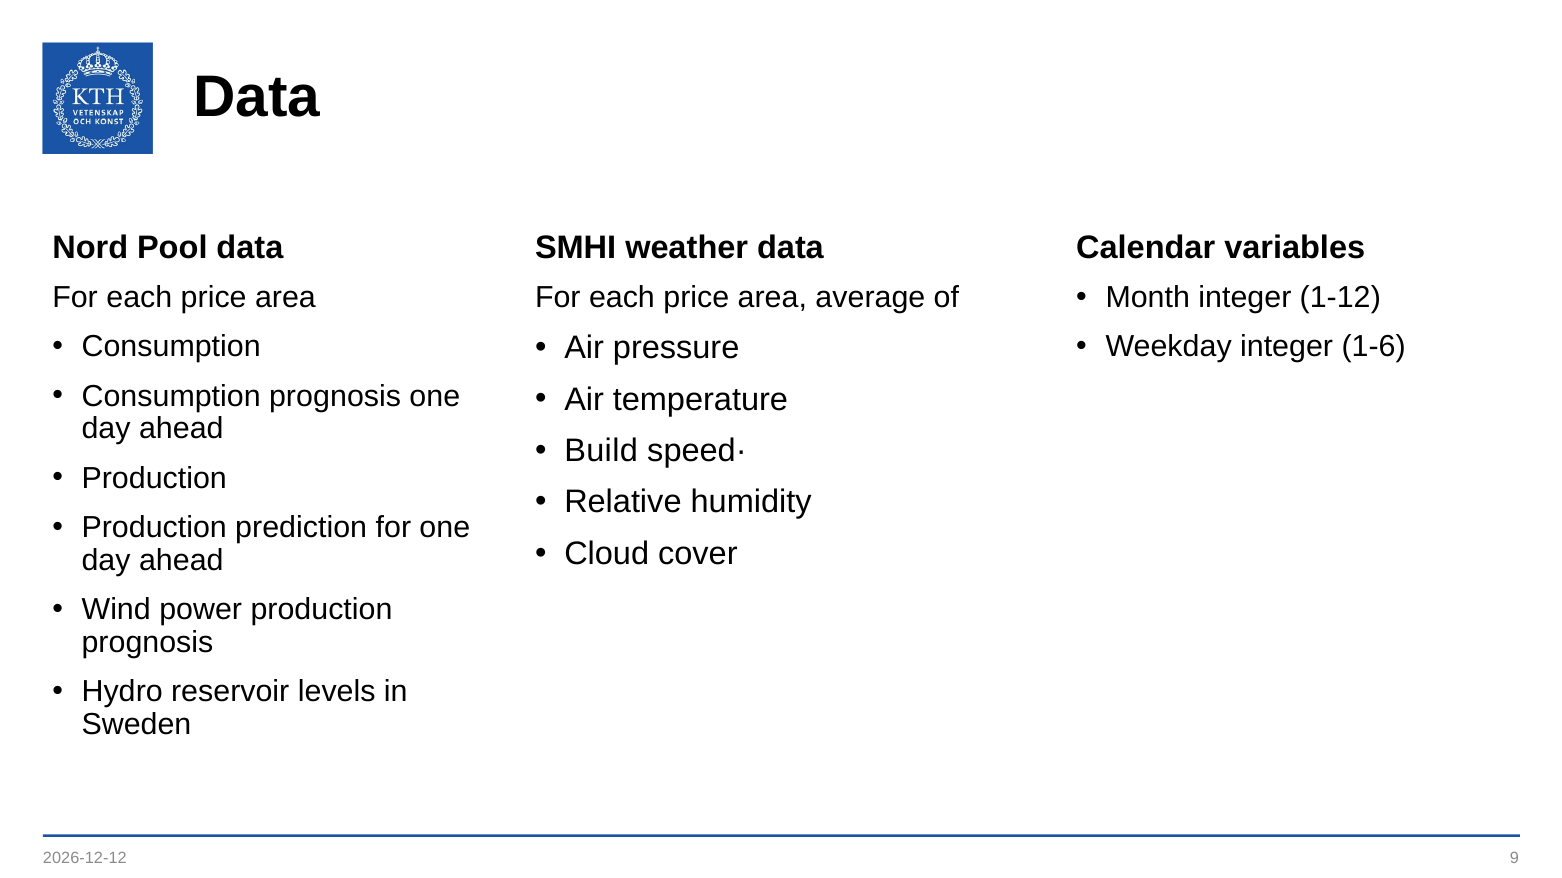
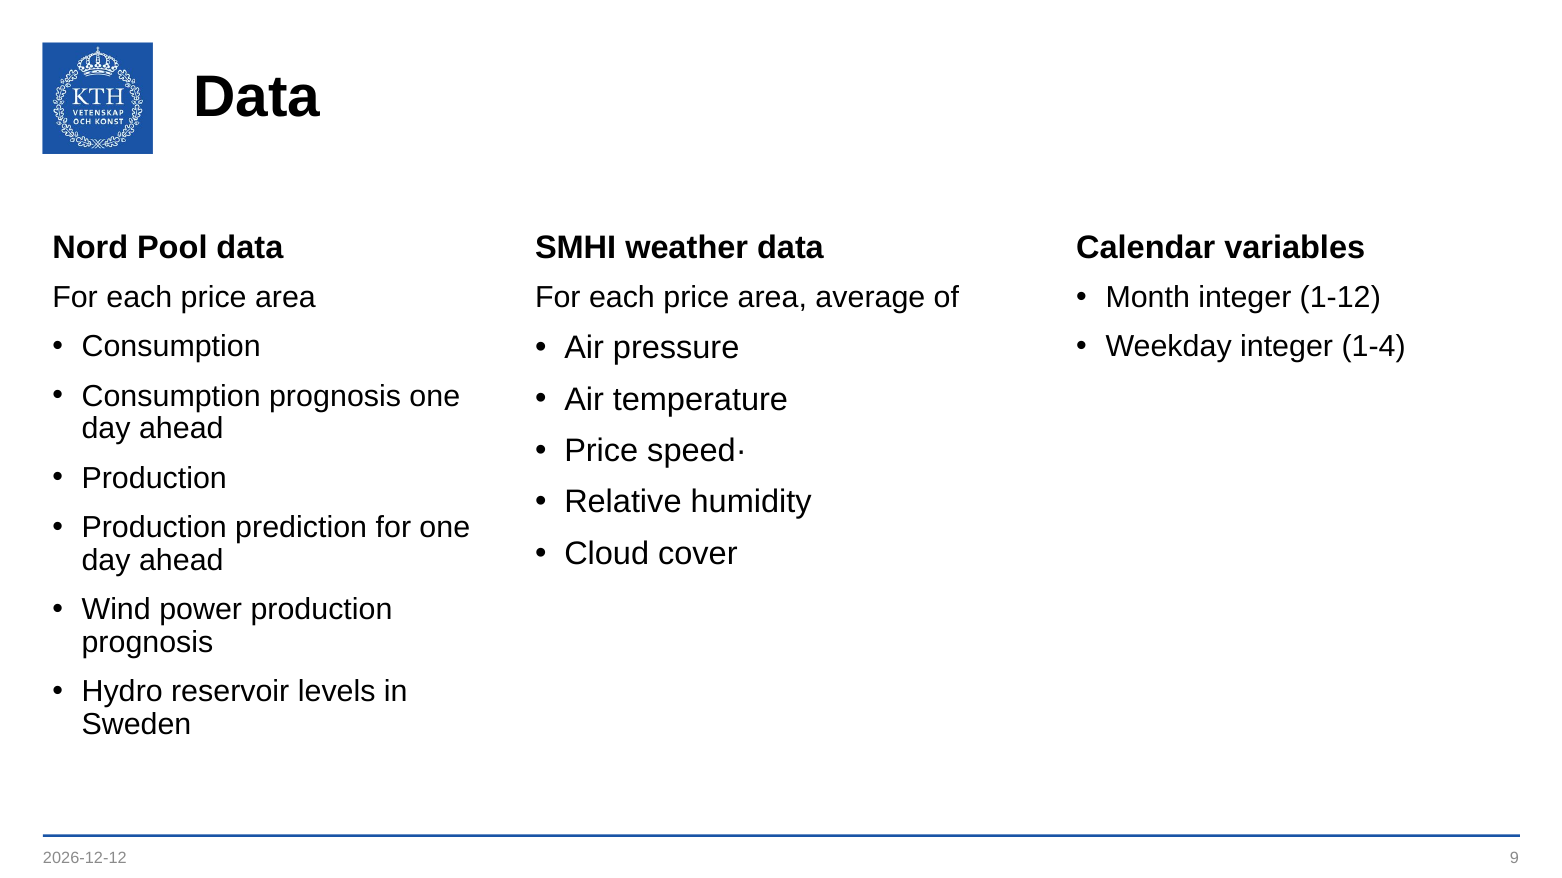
1-6: 1-6 -> 1-4
Build at (601, 451): Build -> Price
